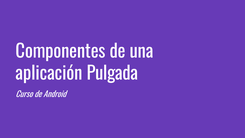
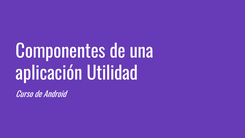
Pulgada: Pulgada -> Utilidad
